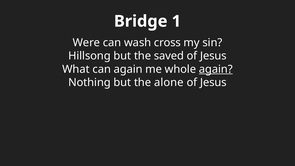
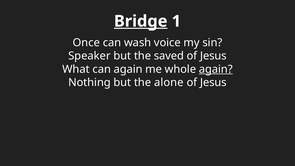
Bridge underline: none -> present
Were: Were -> Once
cross: cross -> voice
Hillsong: Hillsong -> Speaker
